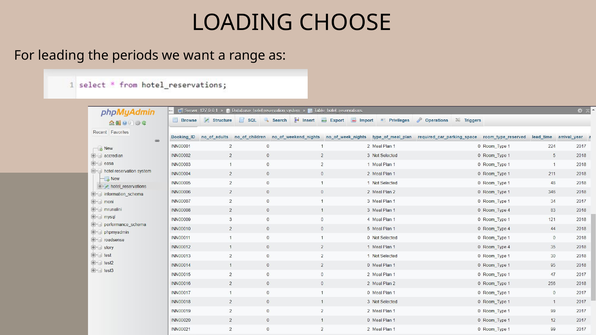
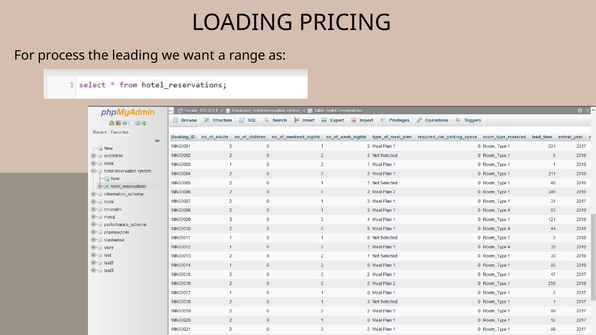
CHOOSE: CHOOSE -> PRICING
leading: leading -> process
periods: periods -> leading
